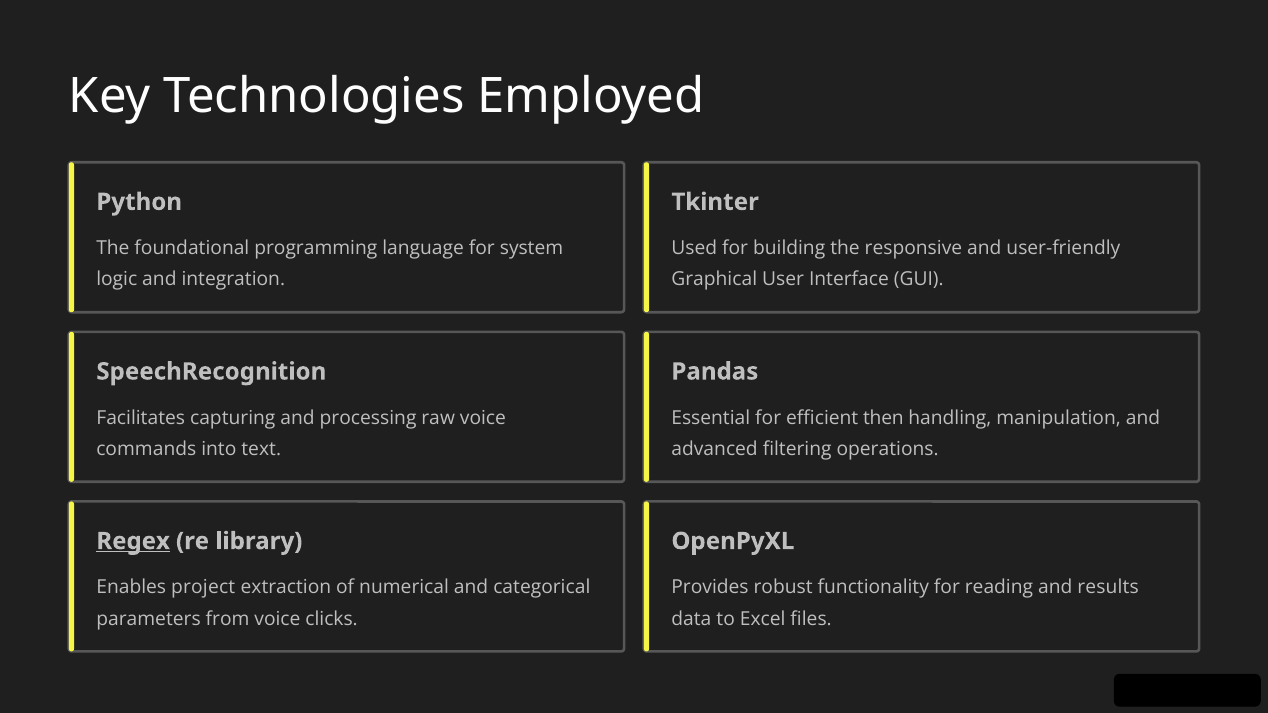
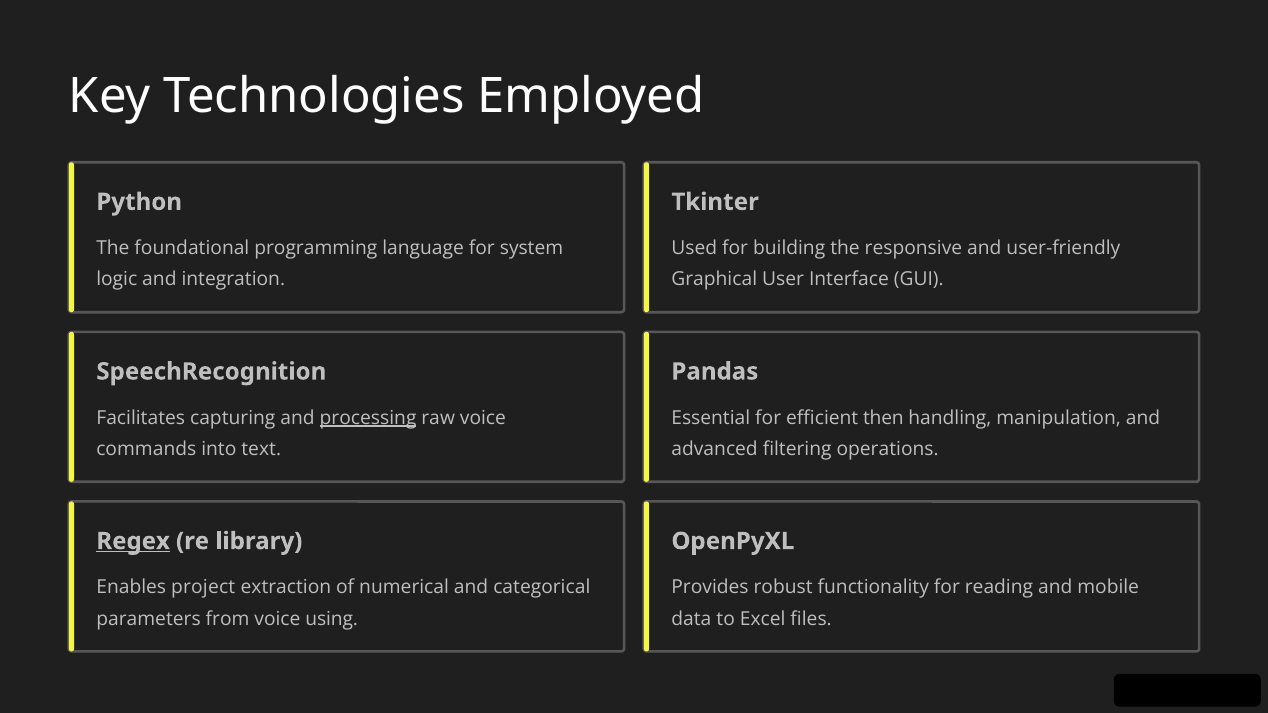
processing underline: none -> present
results: results -> mobile
clicks: clicks -> using
